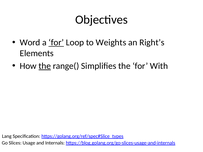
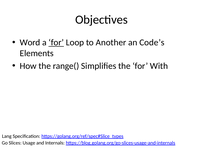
Weights: Weights -> Another
Right’s: Right’s -> Code’s
the at (45, 66) underline: present -> none
